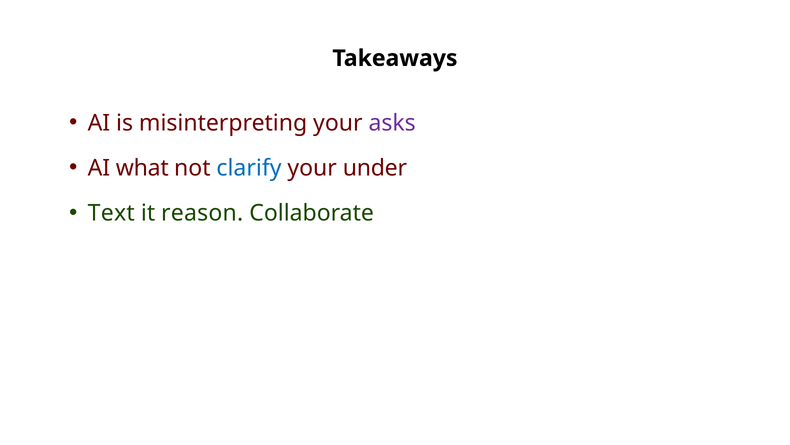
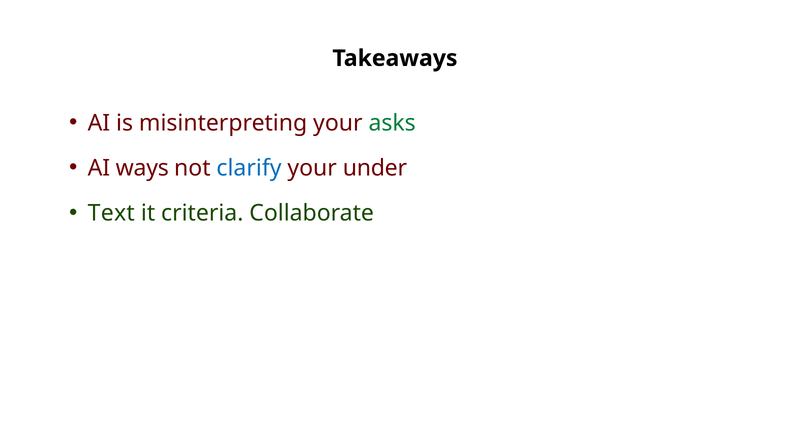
asks colour: purple -> green
what: what -> ways
reason: reason -> criteria
